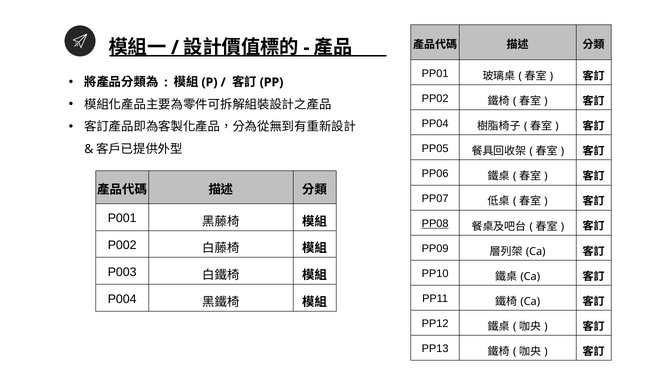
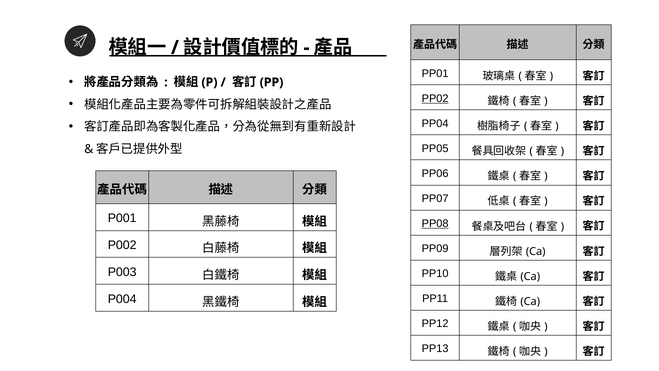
PP02 underline: none -> present
